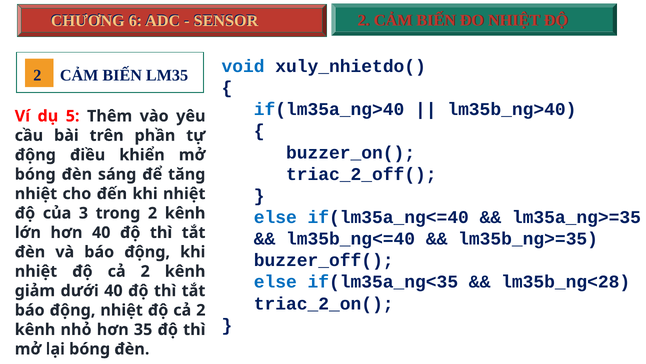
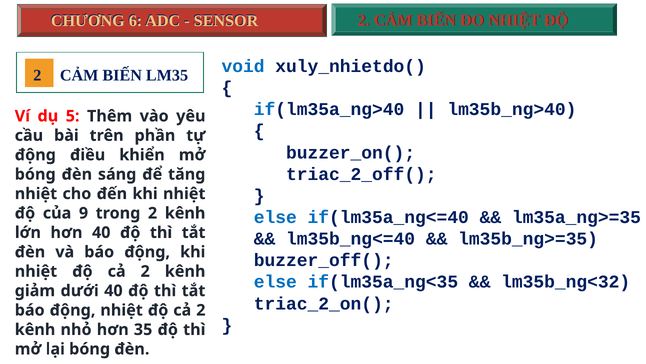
3: 3 -> 9
lm35b_ng<28: lm35b_ng<28 -> lm35b_ng<32
